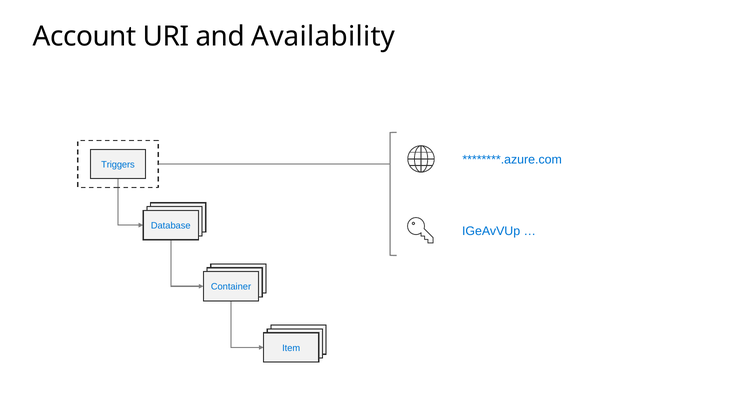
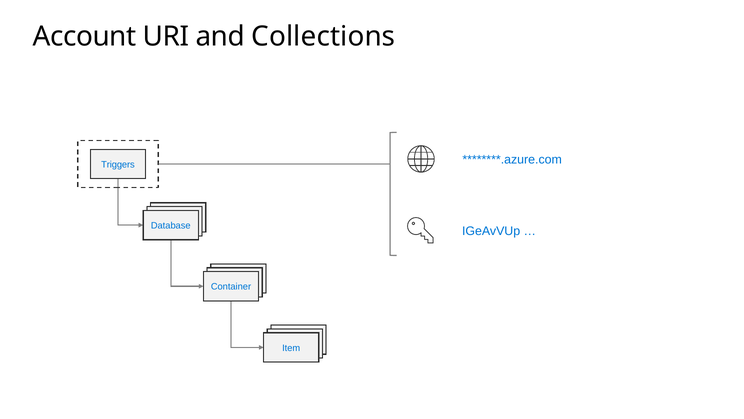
Availability: Availability -> Collections
